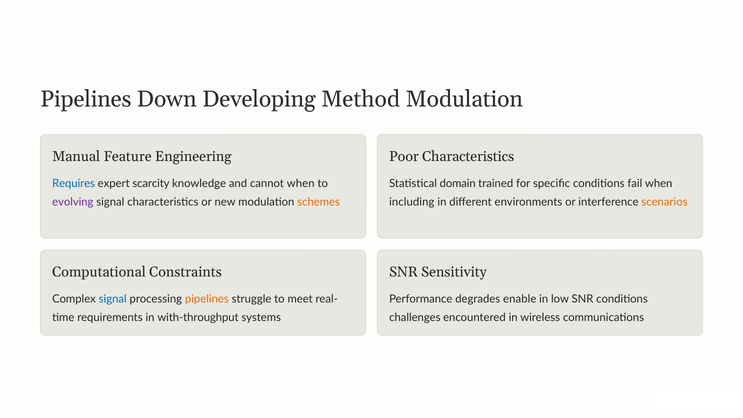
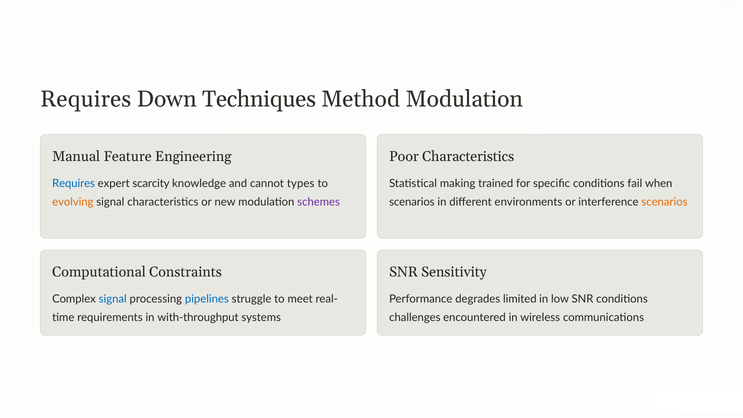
Pipelines at (86, 99): Pipelines -> Requires
Developing: Developing -> Techniques
cannot when: when -> types
domain: domain -> making
evolving colour: purple -> orange
schemes colour: orange -> purple
including at (412, 202): including -> scenarios
pipelines at (207, 299) colour: orange -> blue
enable: enable -> limited
